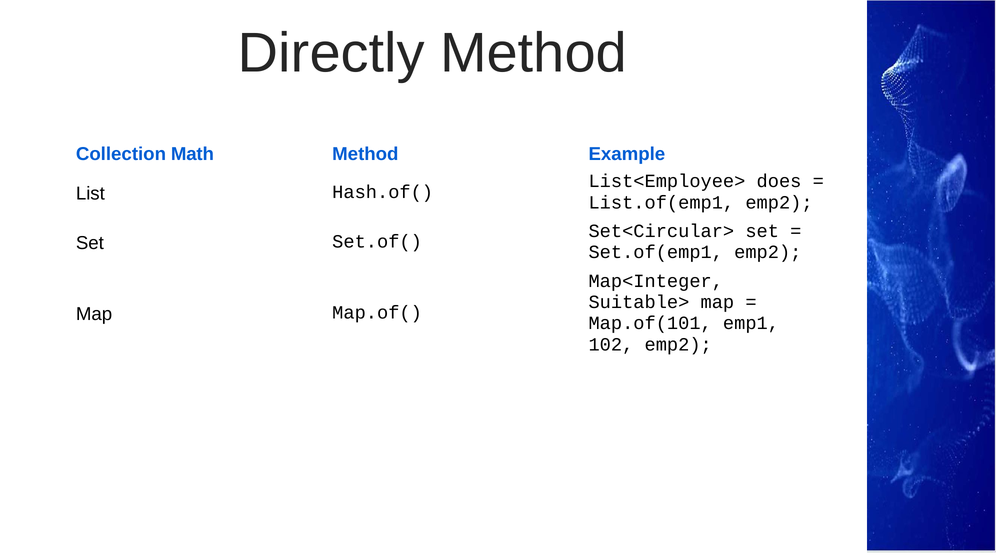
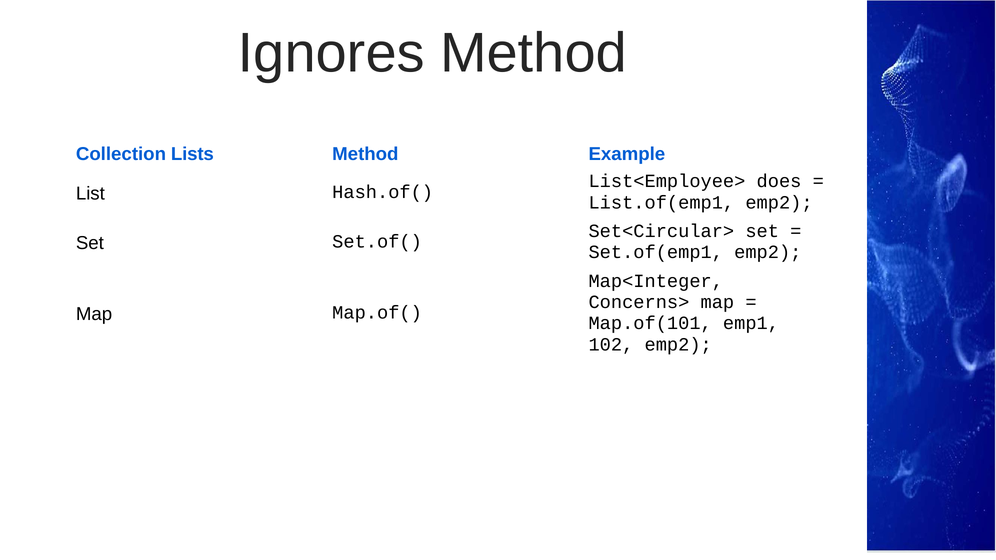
Directly: Directly -> Ignores
Math: Math -> Lists
Suitable>: Suitable> -> Concerns>
